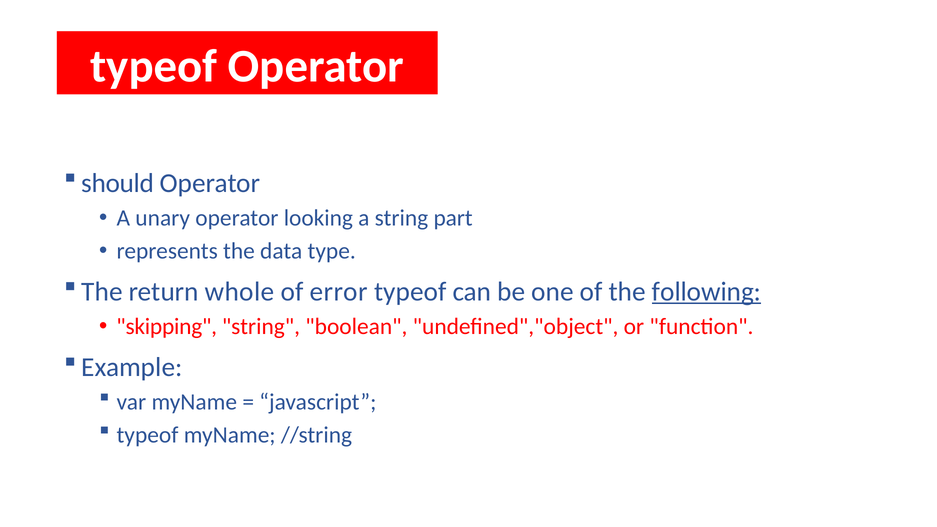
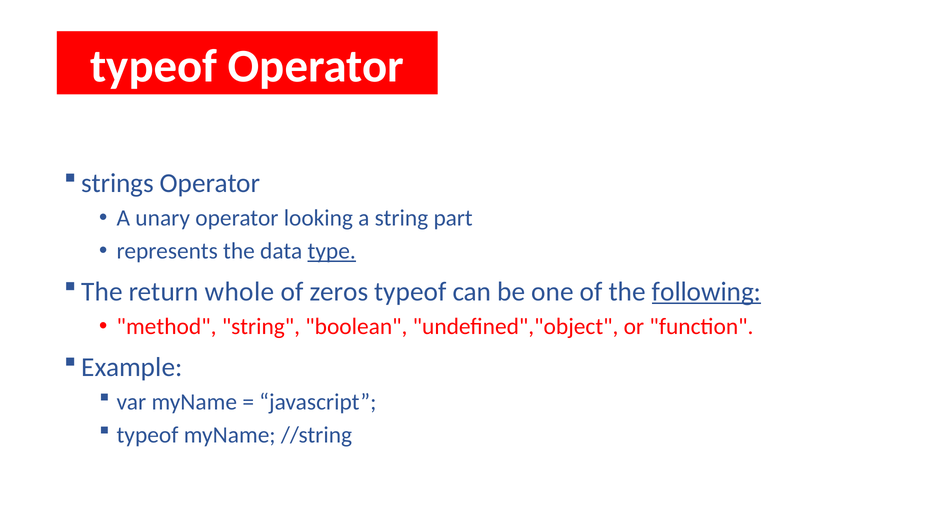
should: should -> strings
type underline: none -> present
error: error -> zeros
skipping: skipping -> method
